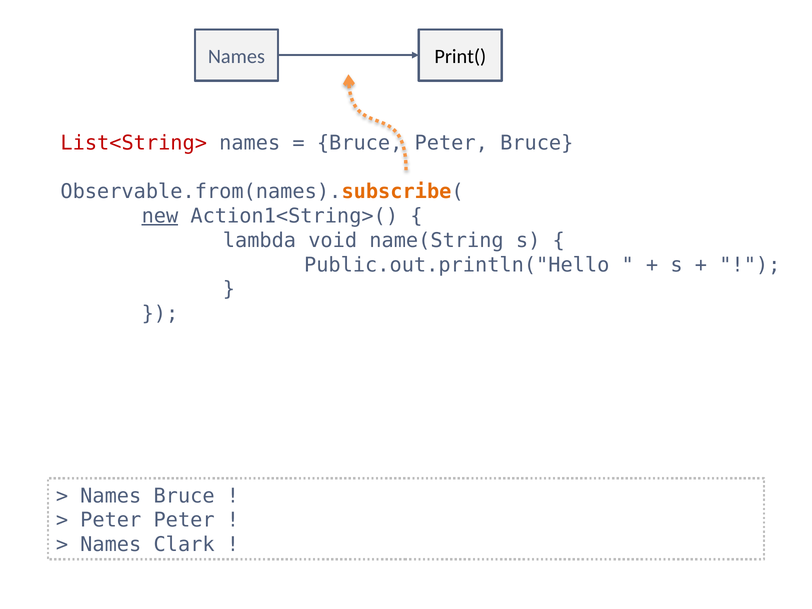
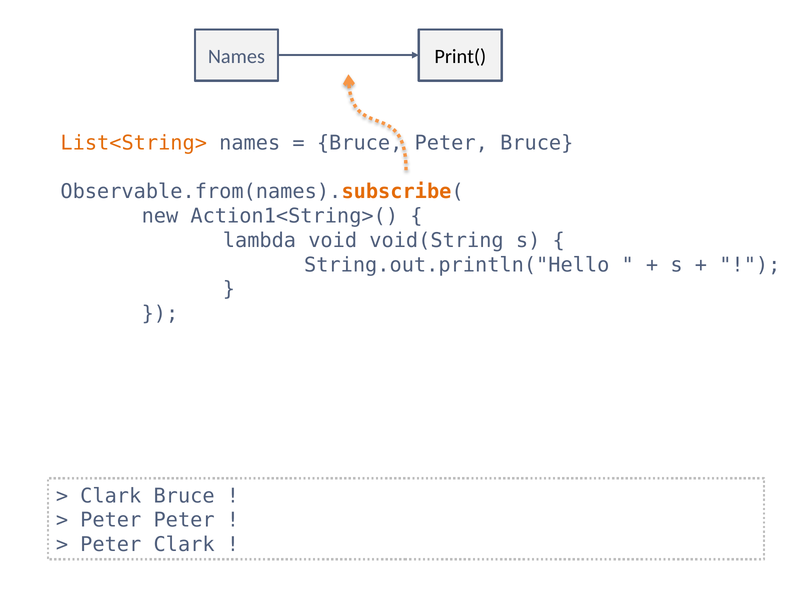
List<String> colour: red -> orange
new underline: present -> none
name(String: name(String -> void(String
Public.out.println("Hello: Public.out.println("Hello -> String.out.println("Hello
Names at (111, 496): Names -> Clark
Names at (111, 545): Names -> Peter
